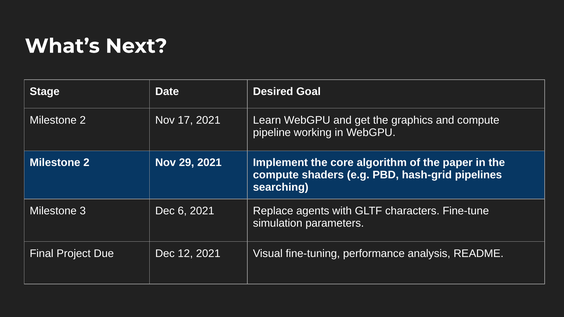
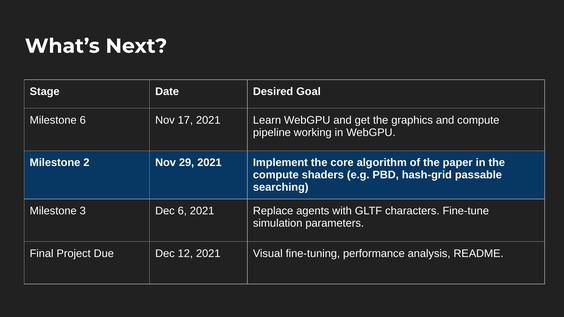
2 at (83, 120): 2 -> 6
pipelines: pipelines -> passable
